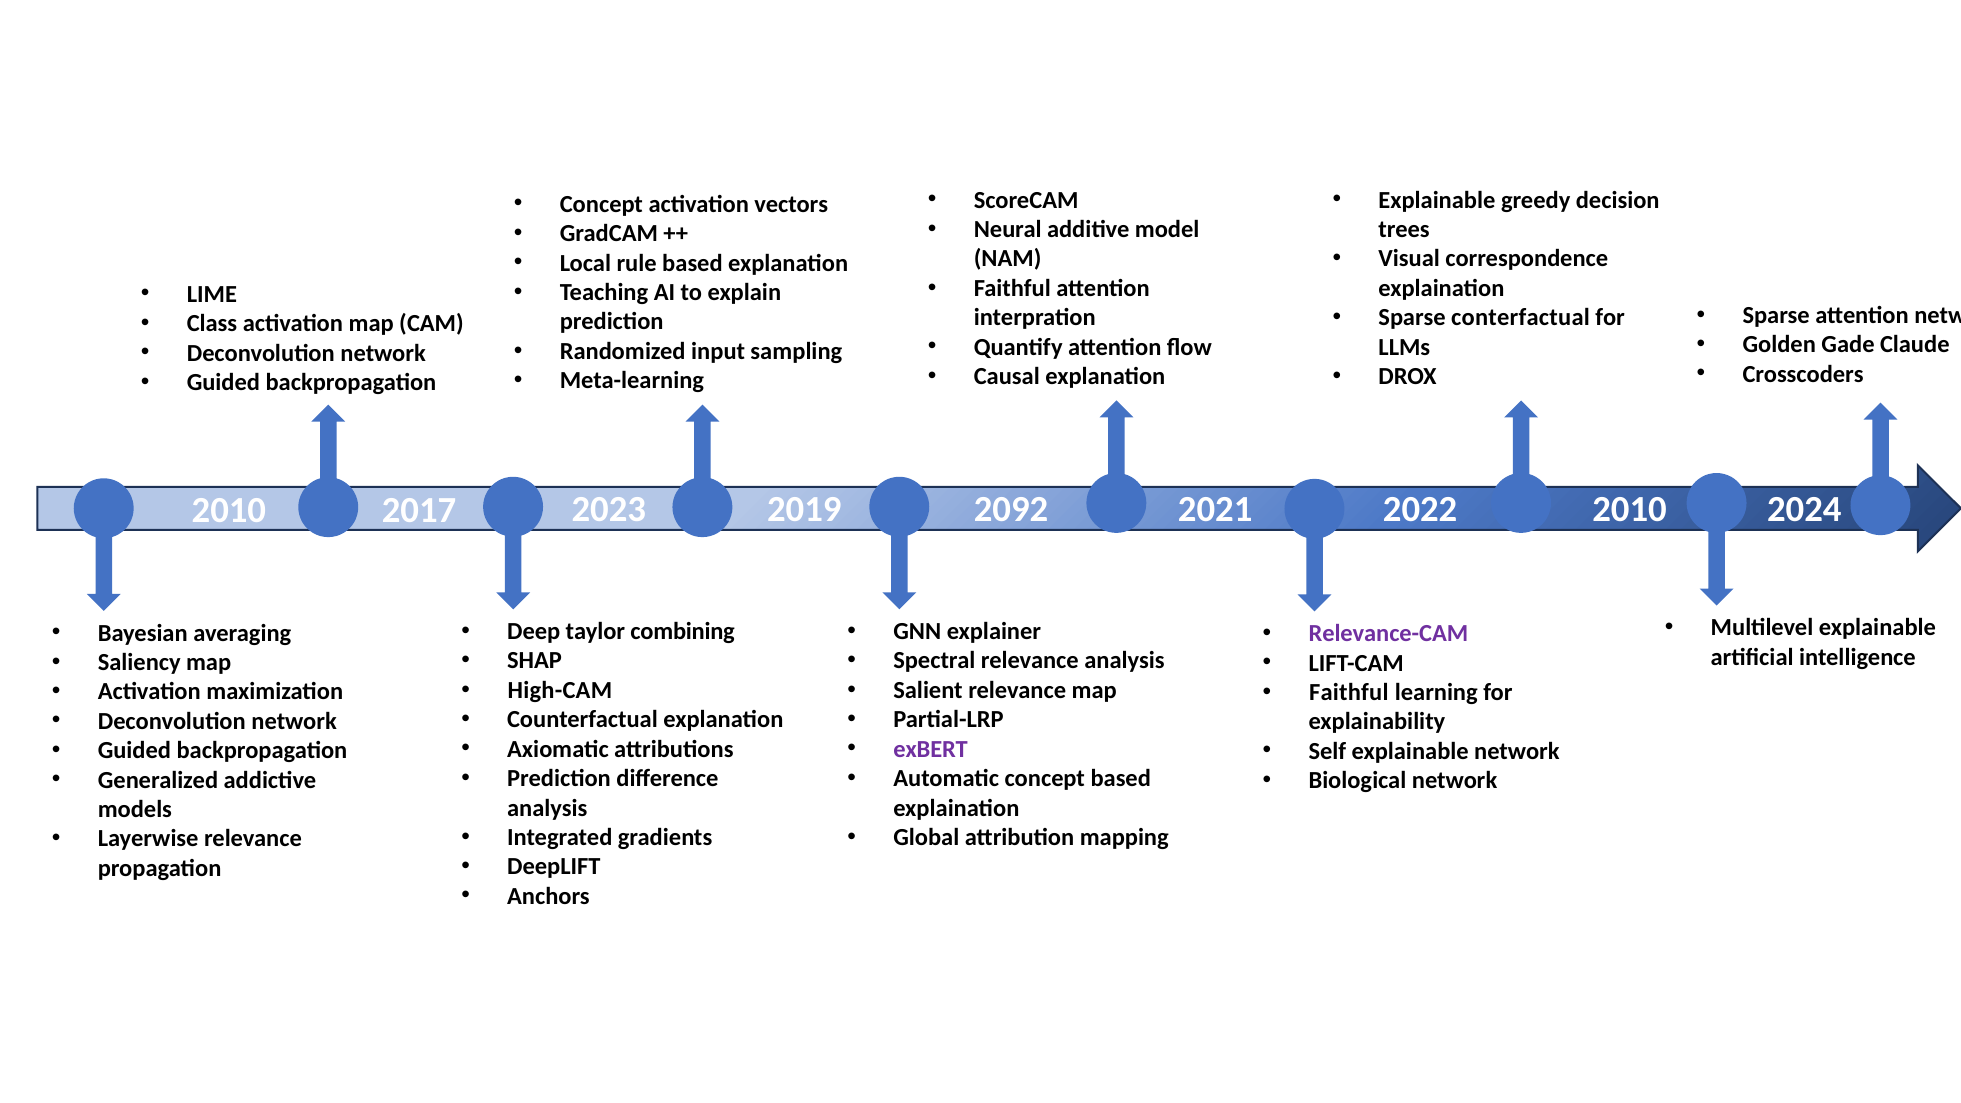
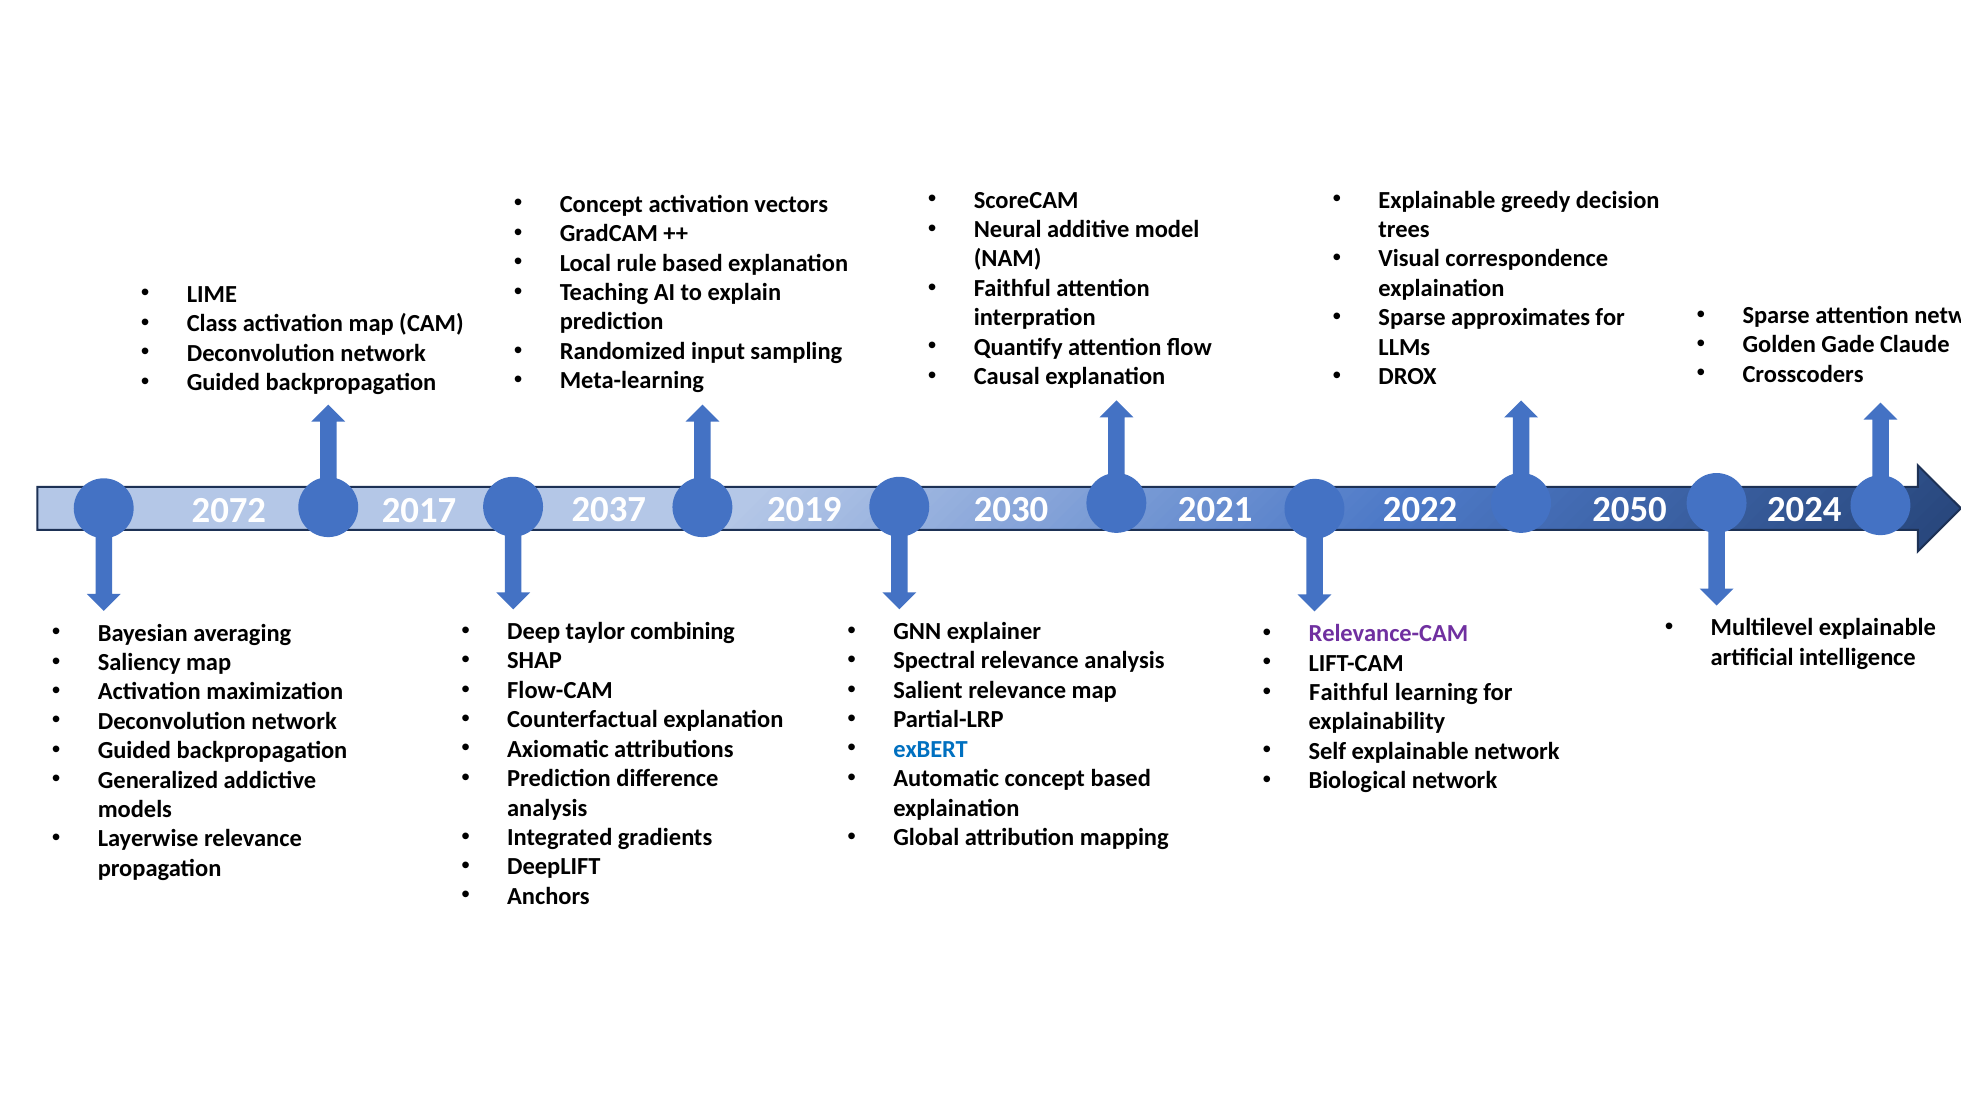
conterfactual: conterfactual -> approximates
2010 at (229, 510): 2010 -> 2072
2023: 2023 -> 2037
2092: 2092 -> 2030
2022 2010: 2010 -> 2050
High-CAM: High-CAM -> Flow-CAM
exBERT colour: purple -> blue
